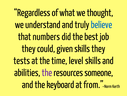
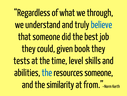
thought: thought -> through
that numbers: numbers -> someone
given skills: skills -> book
the at (47, 72) colour: purple -> blue
keyboard: keyboard -> similarity
